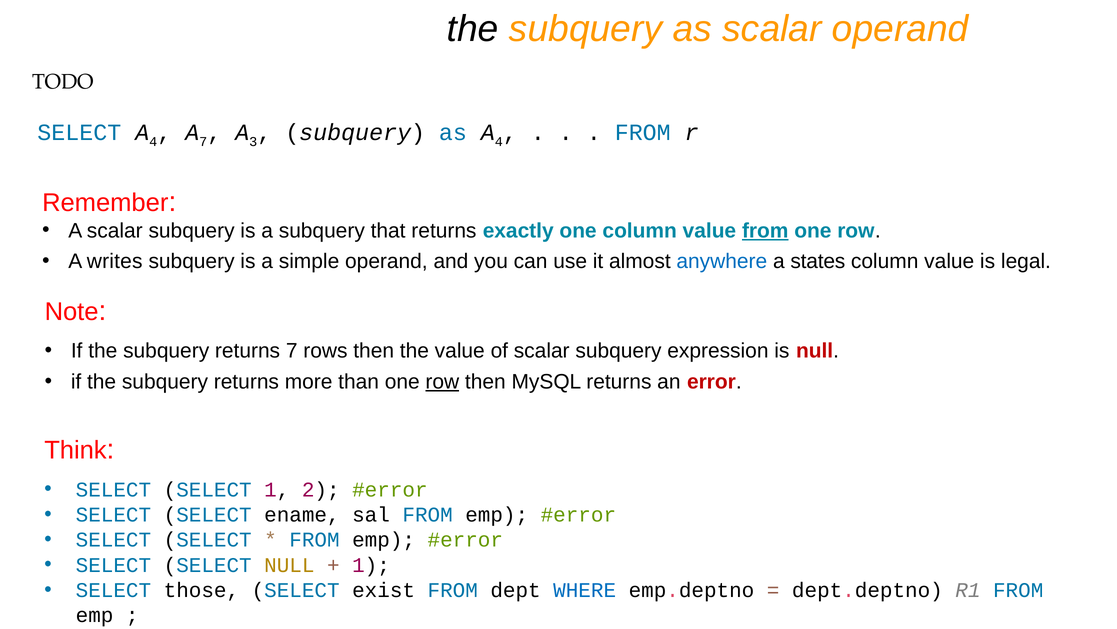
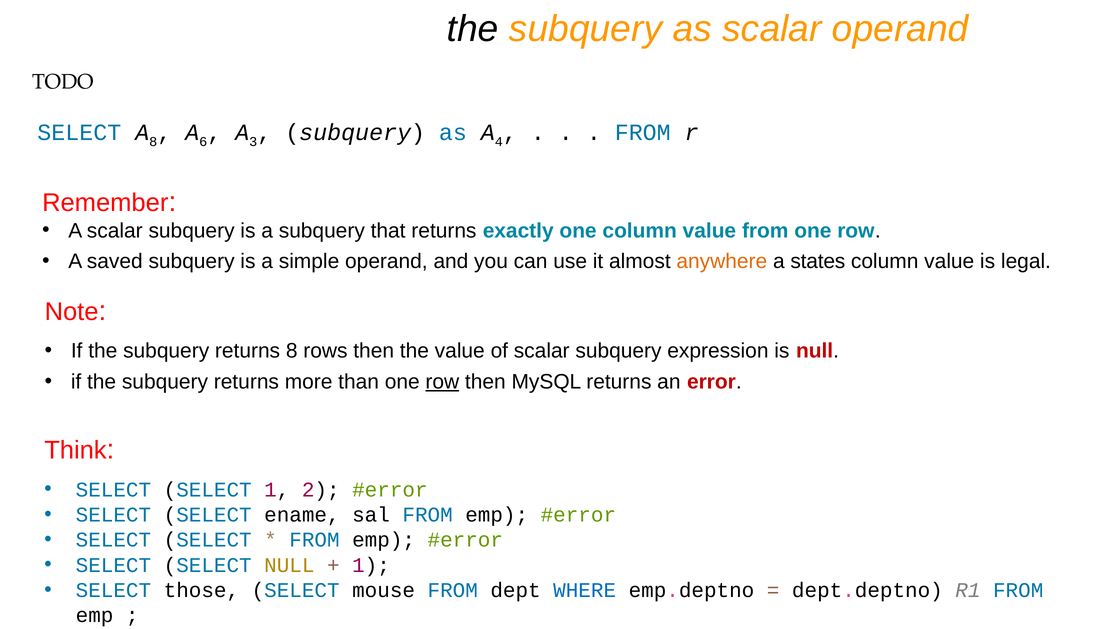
SELECT A 4: 4 -> 8
A 7: 7 -> 6
from at (765, 230) underline: present -> none
writes: writes -> saved
anywhere colour: blue -> orange
returns 7: 7 -> 8
exist: exist -> mouse
